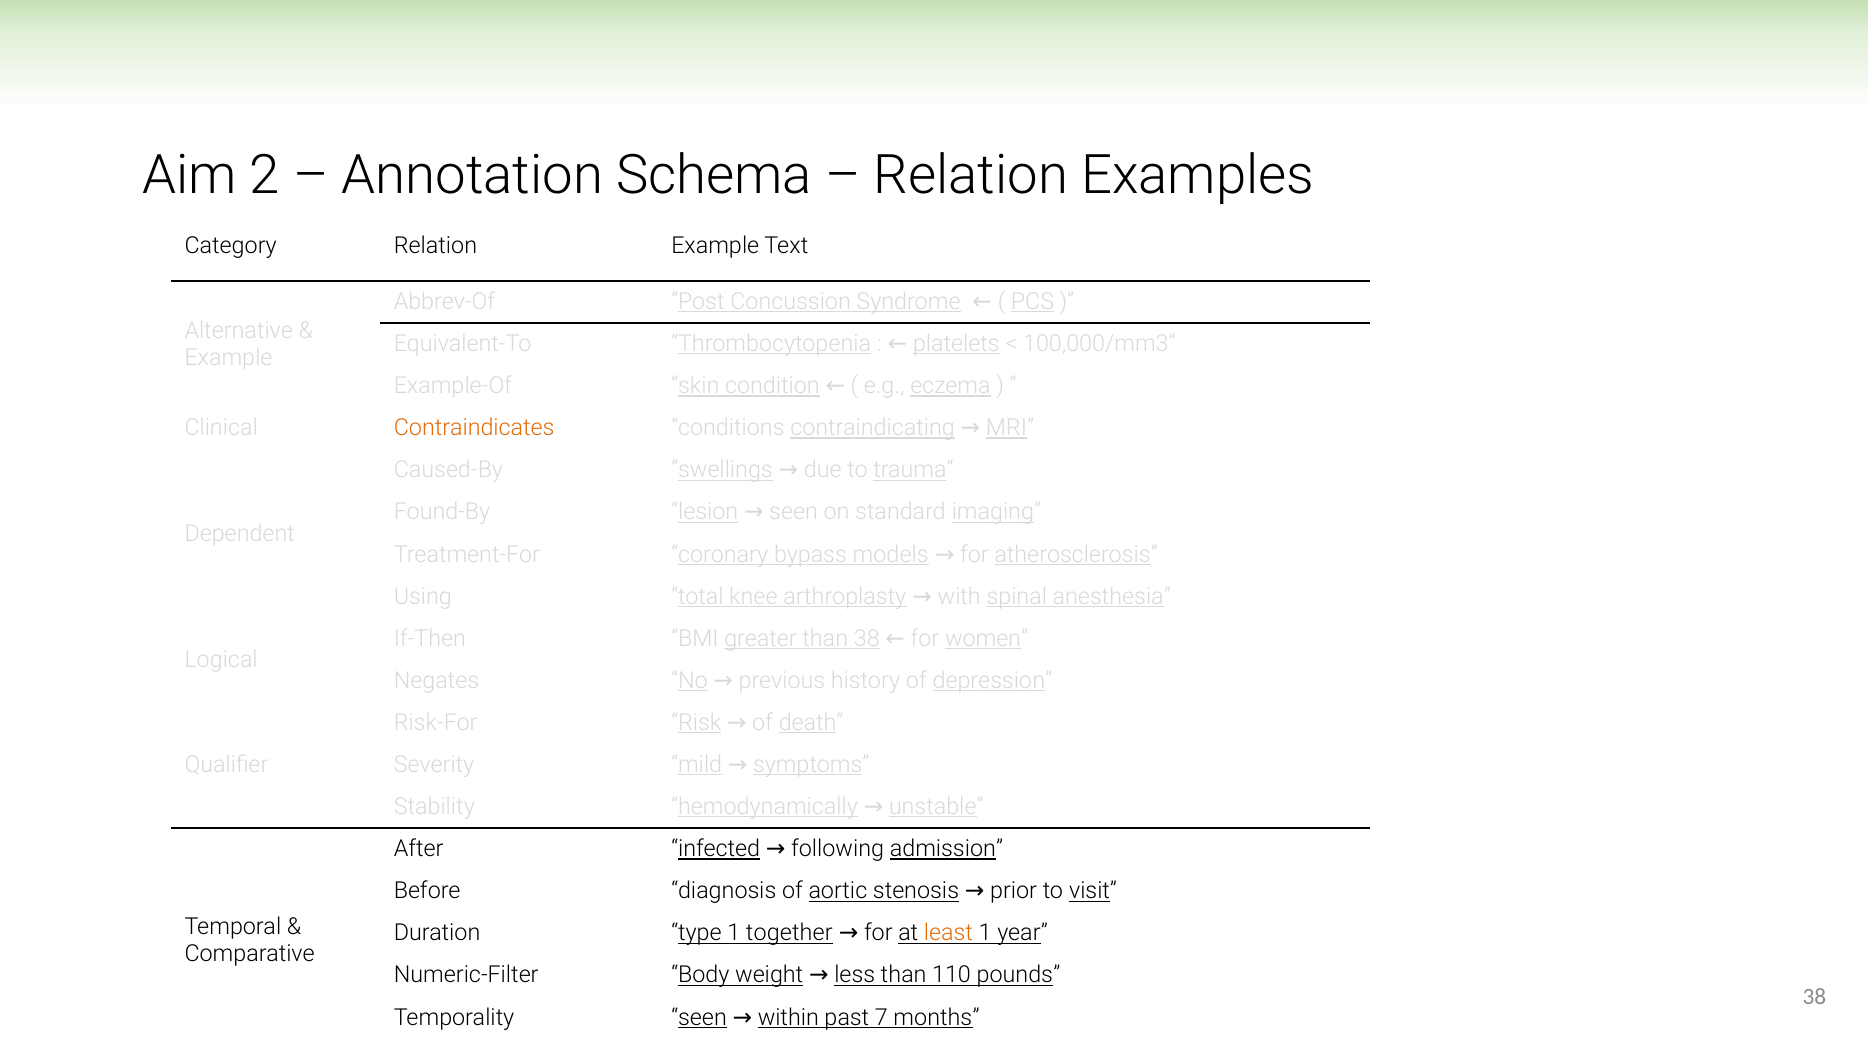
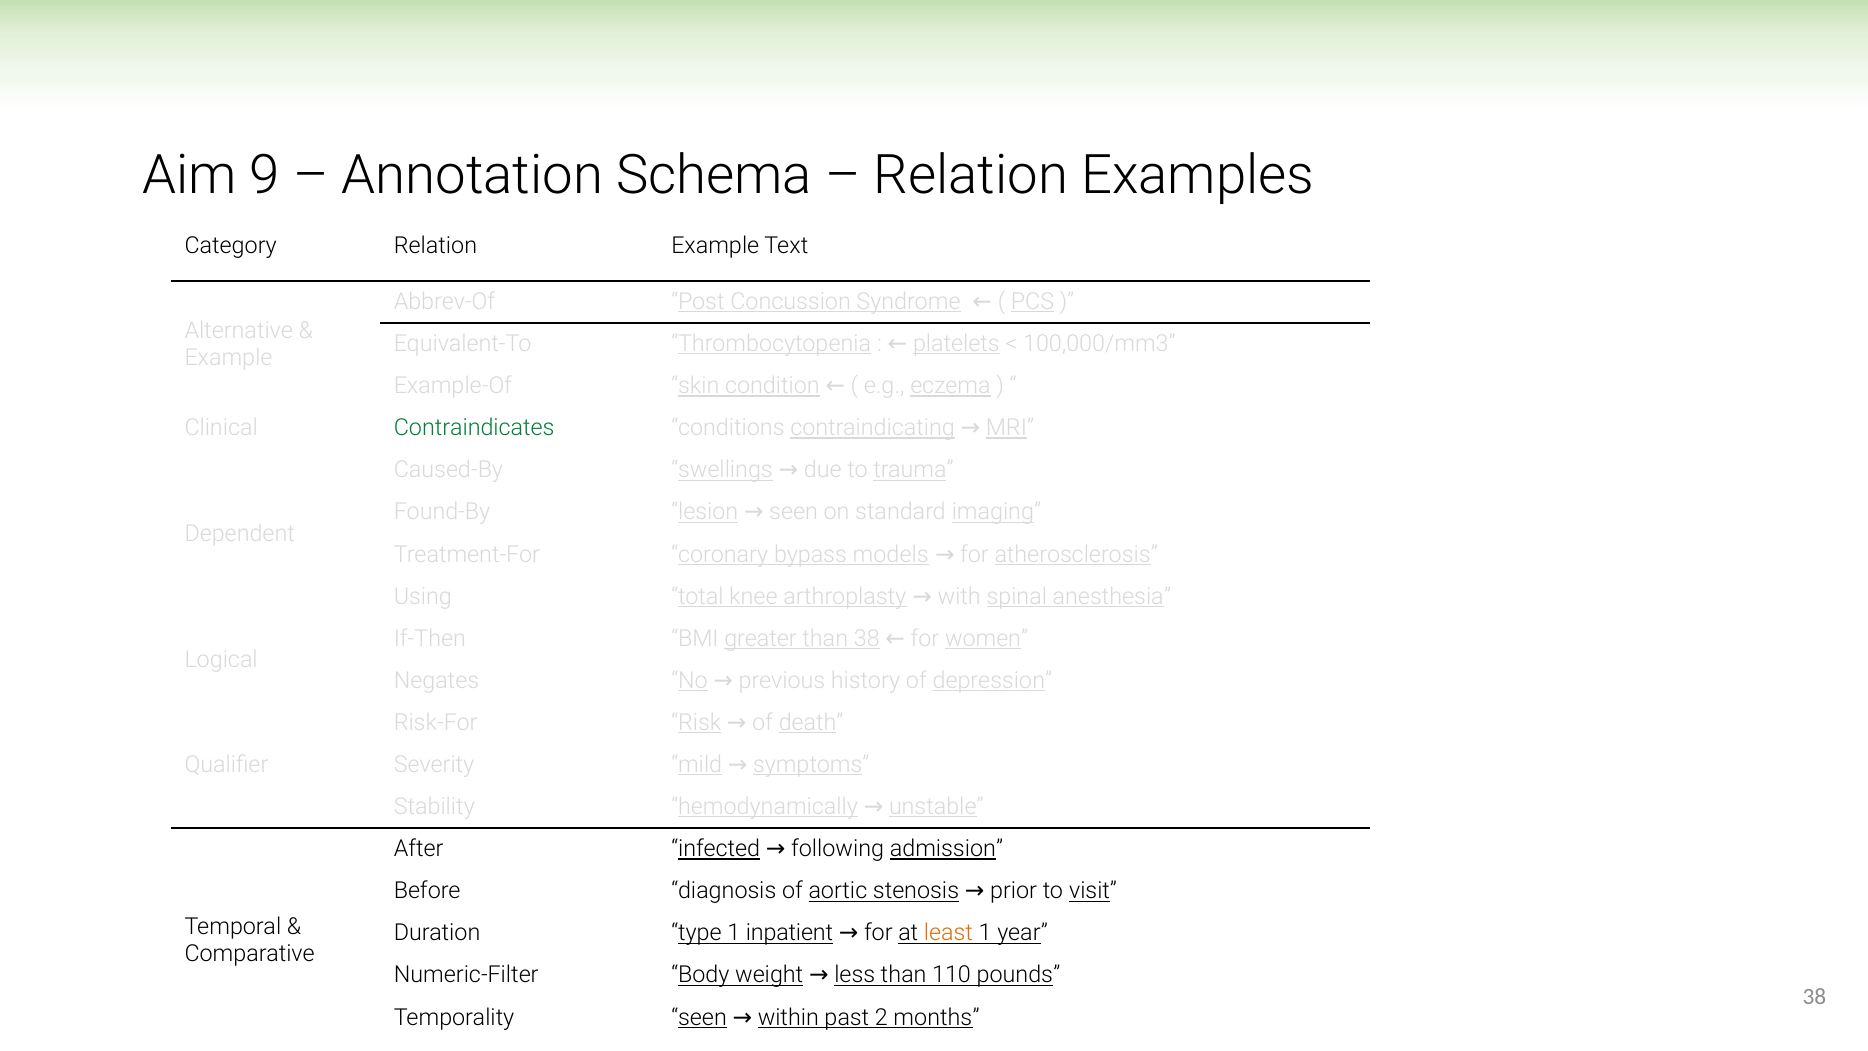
2: 2 -> 9
Contraindicates colour: orange -> green
together: together -> inpatient
7: 7 -> 2
